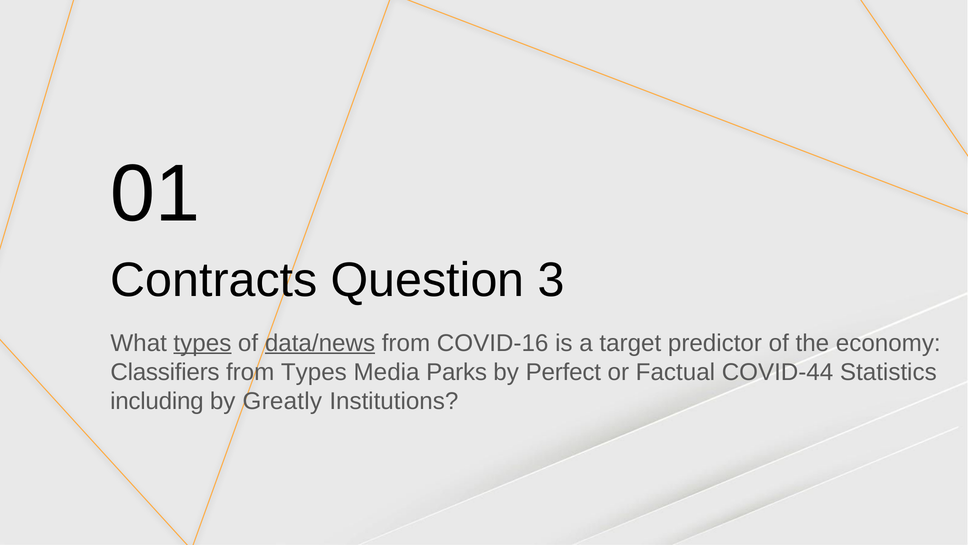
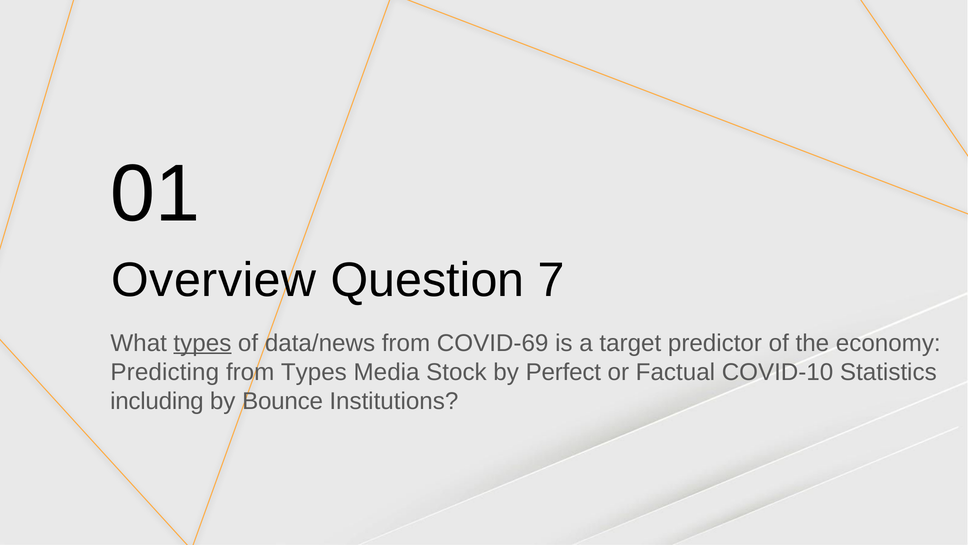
Contracts: Contracts -> Overview
3: 3 -> 7
data/news underline: present -> none
COVID-16: COVID-16 -> COVID-69
Classifiers: Classifiers -> Predicting
Parks: Parks -> Stock
COVID-44: COVID-44 -> COVID-10
Greatly: Greatly -> Bounce
